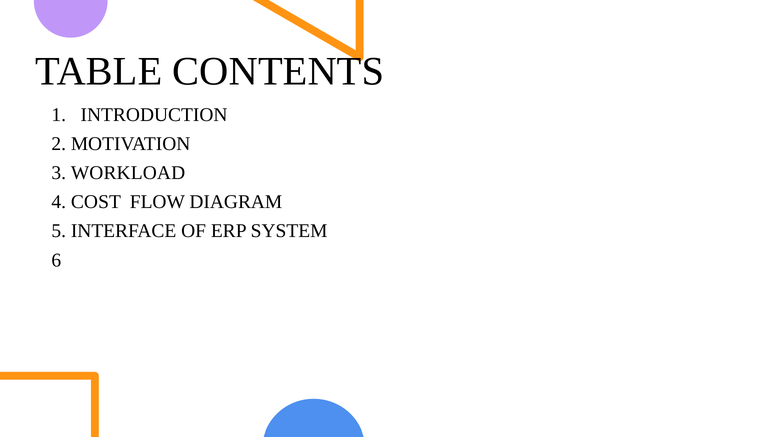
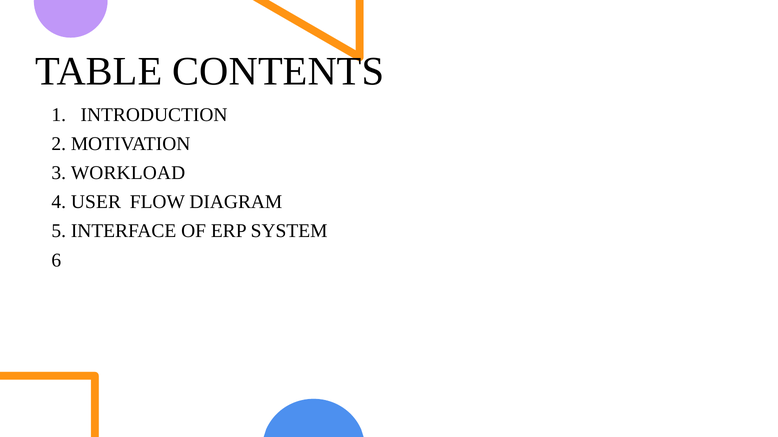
COST: COST -> USER
